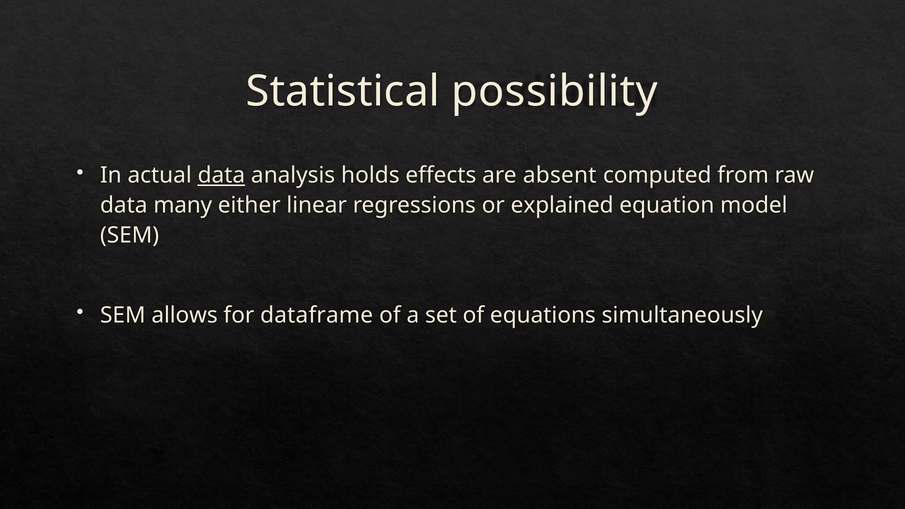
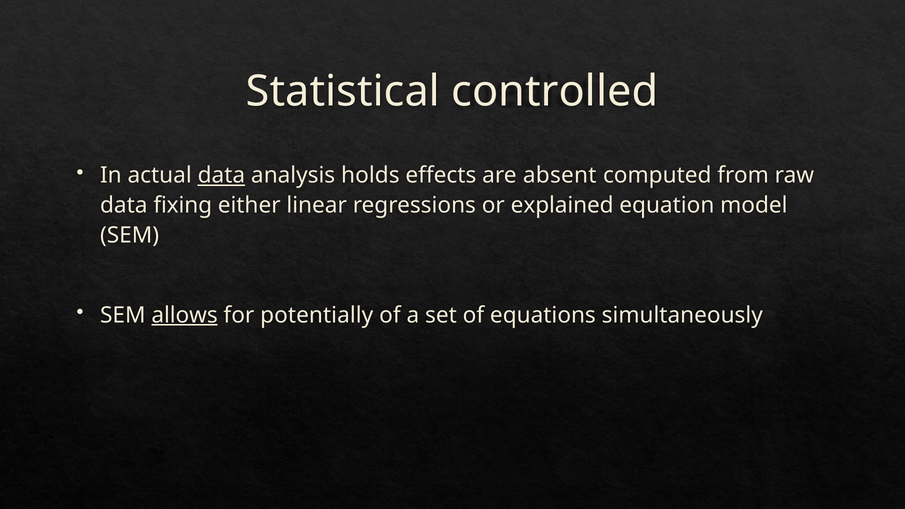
possibility: possibility -> controlled
many: many -> fixing
allows underline: none -> present
dataframe: dataframe -> potentially
